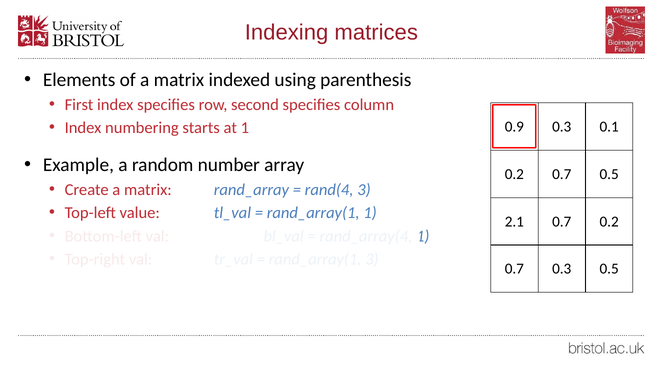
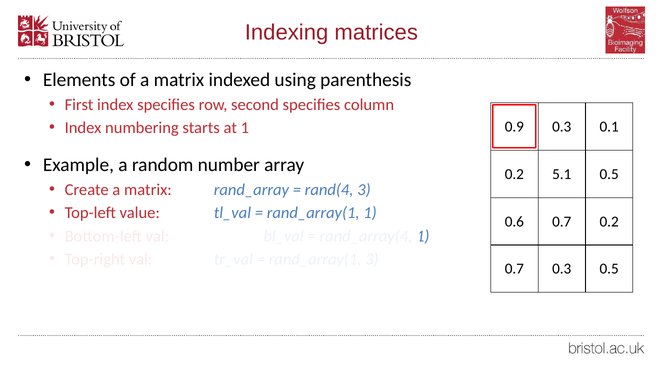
0.7 at (562, 174): 0.7 -> 5.1
2.1: 2.1 -> 0.6
